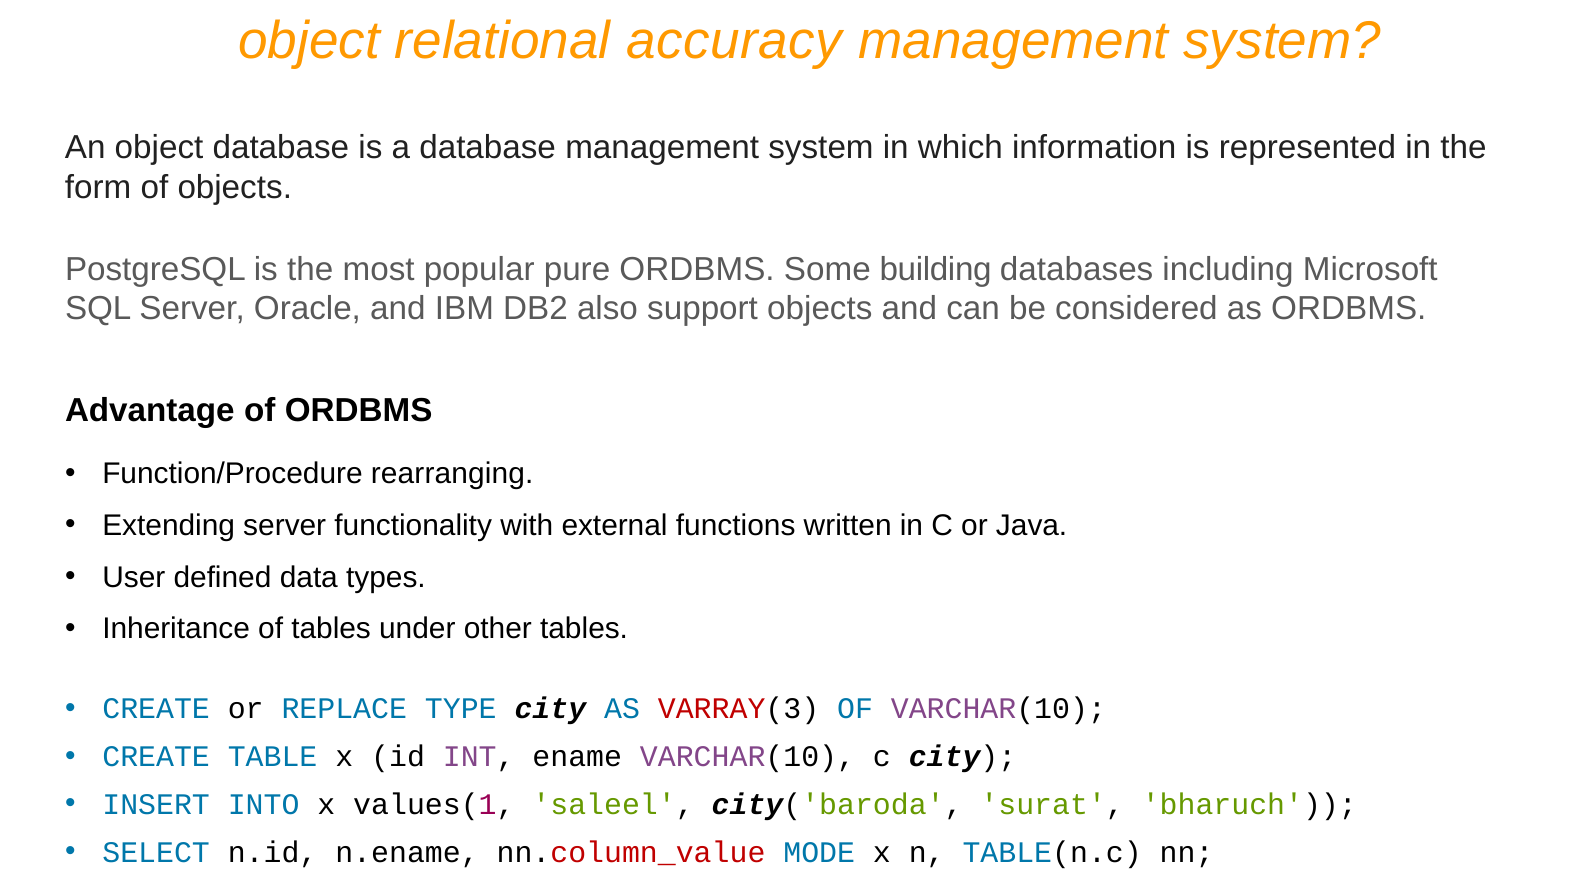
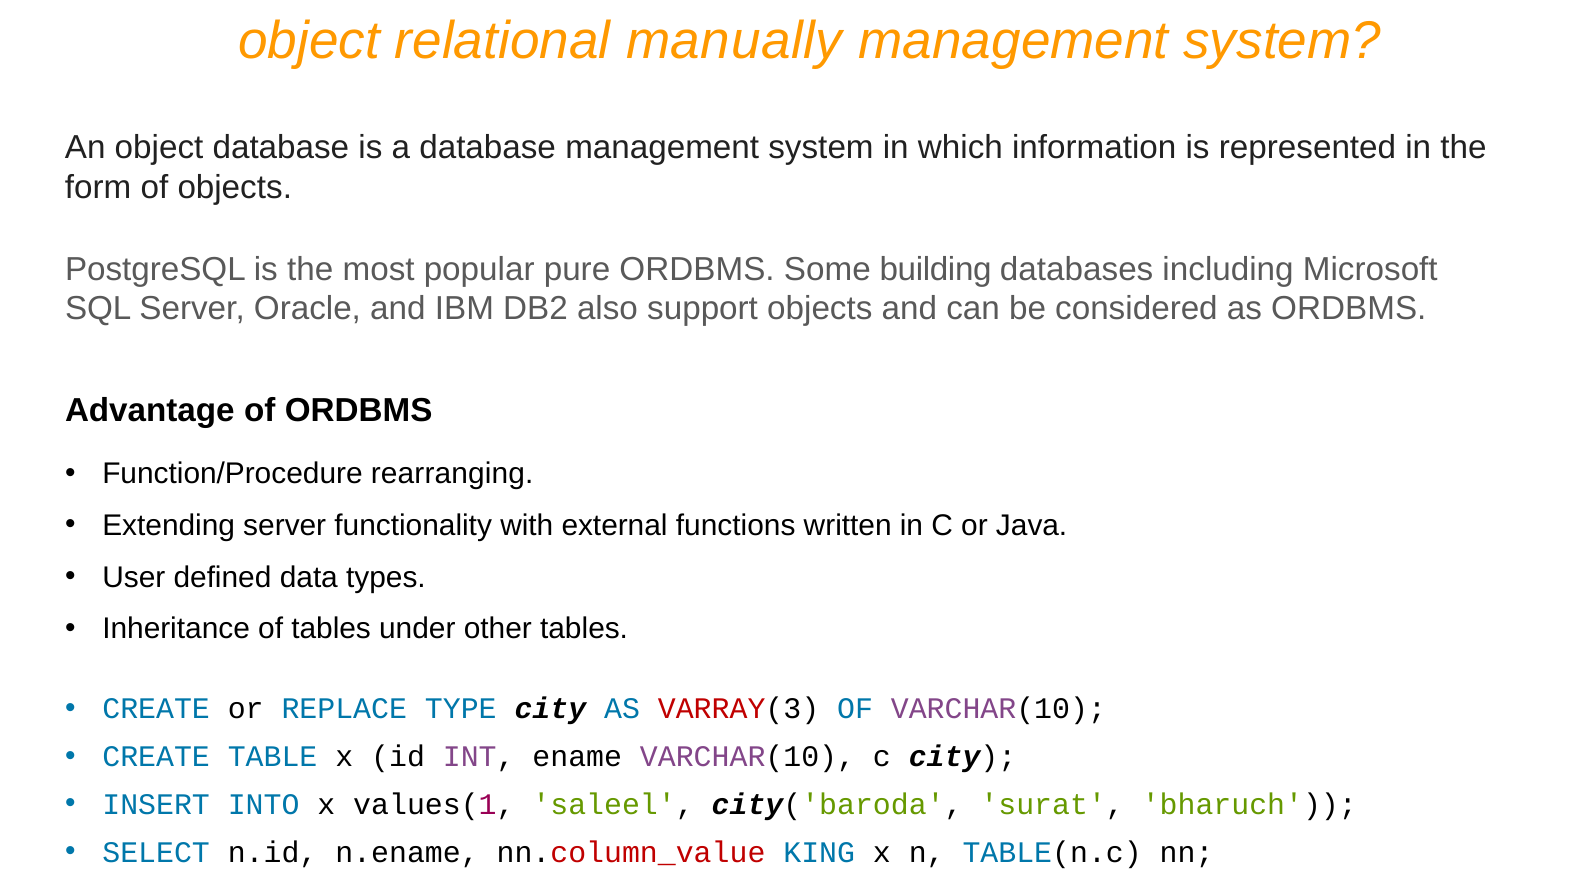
accuracy: accuracy -> manually
MODE: MODE -> KING
